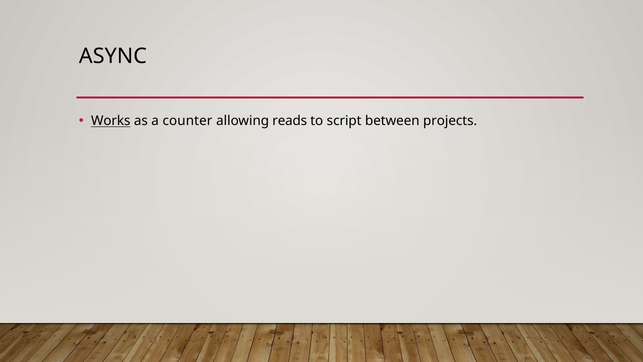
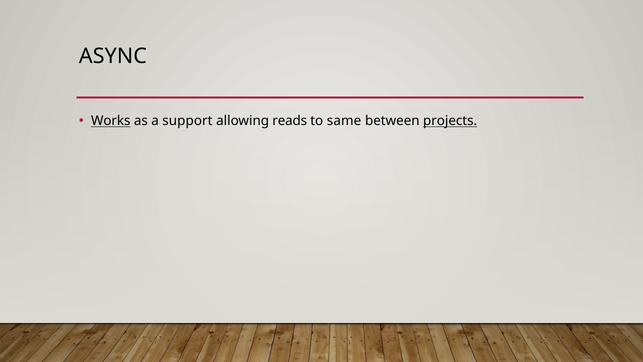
counter: counter -> support
script: script -> same
projects underline: none -> present
